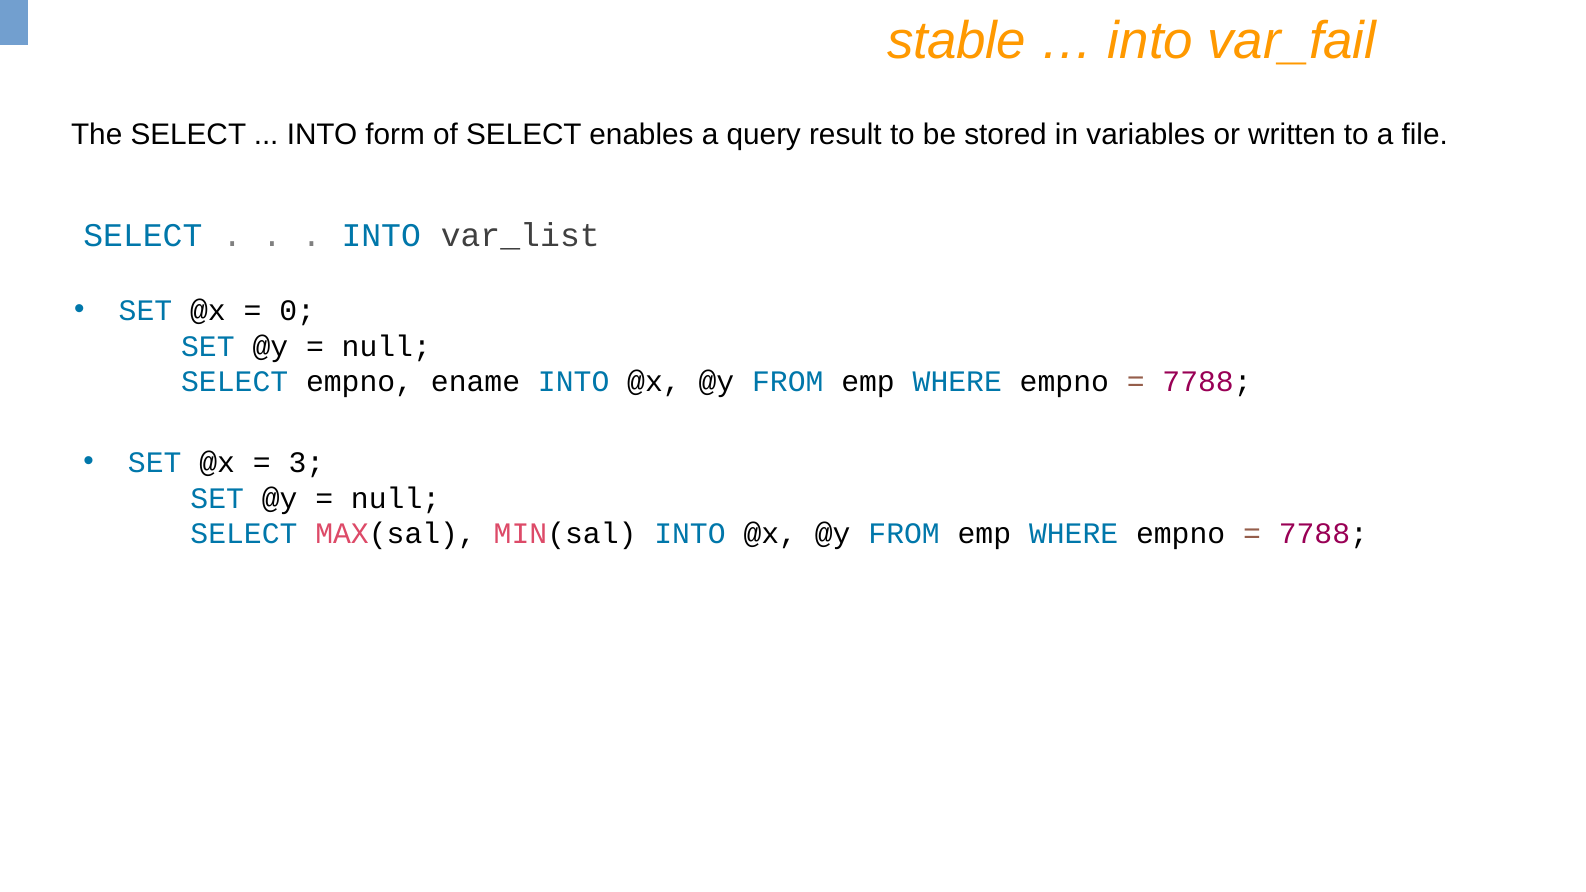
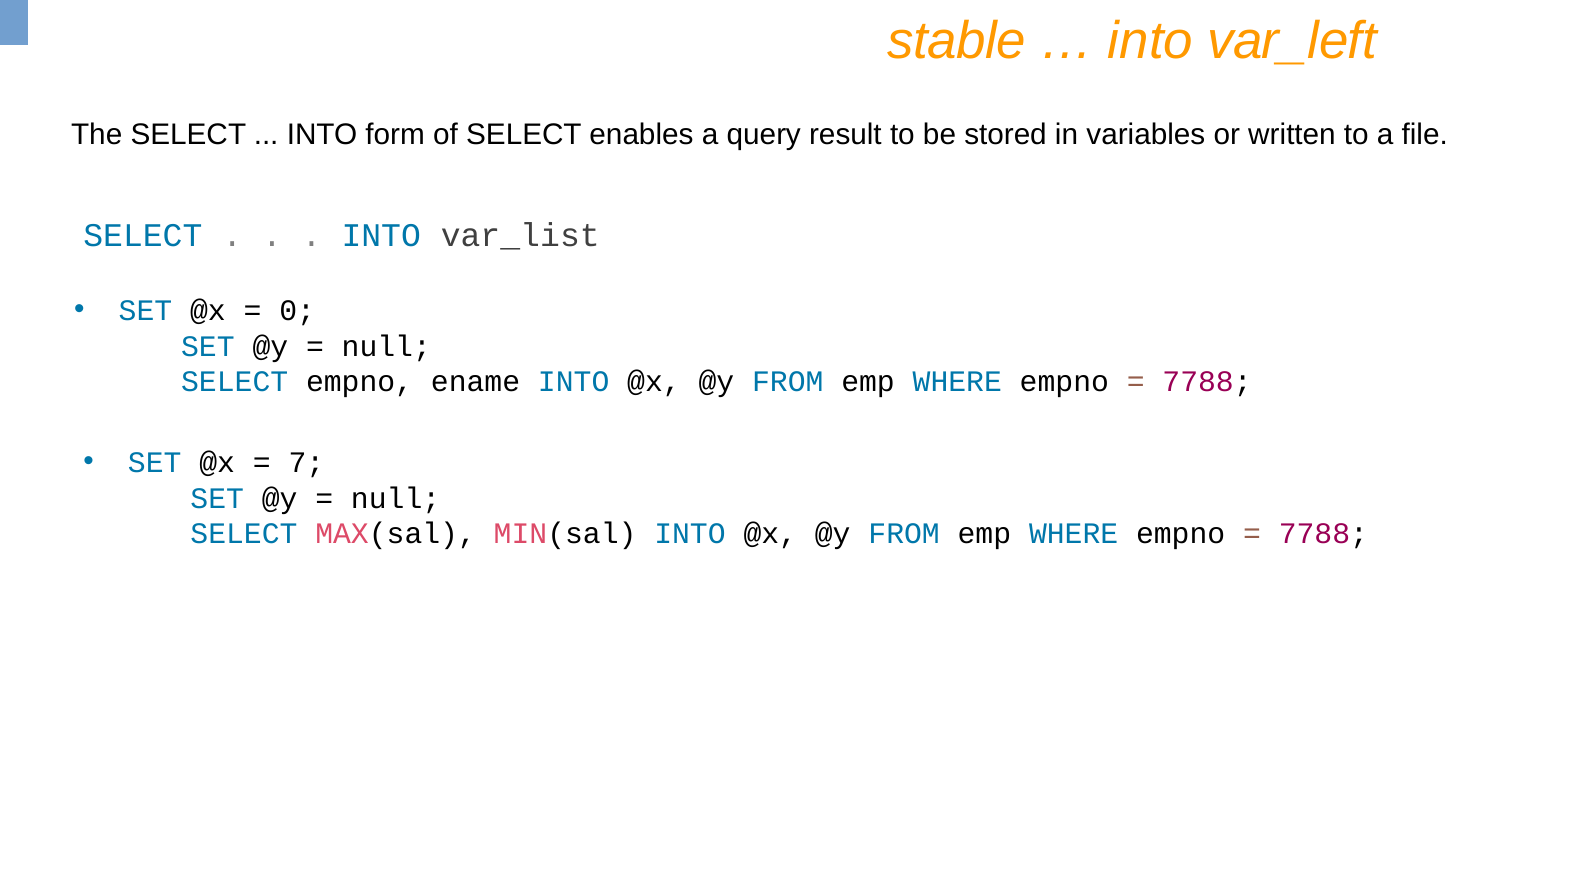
var_fail: var_fail -> var_left
3: 3 -> 7
